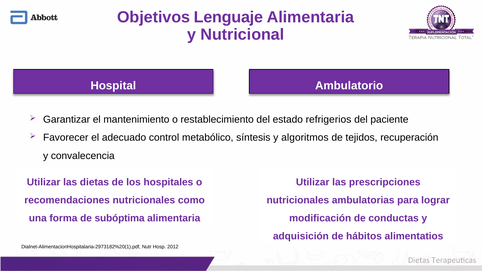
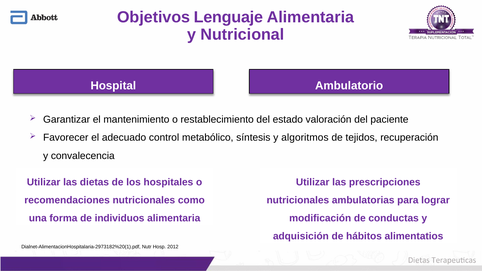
refrigerios: refrigerios -> valoración
subóptima: subóptima -> individuos
